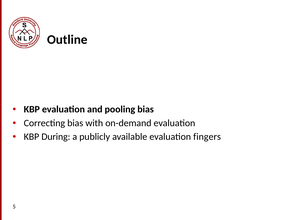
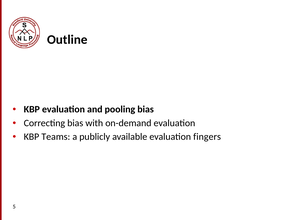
During: During -> Teams
